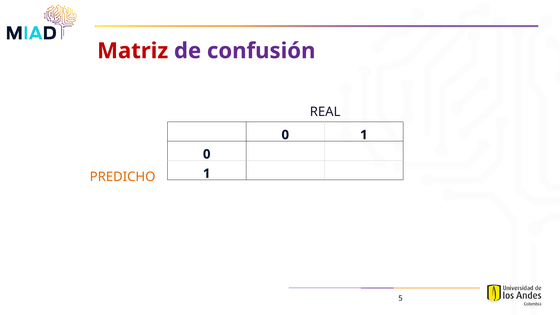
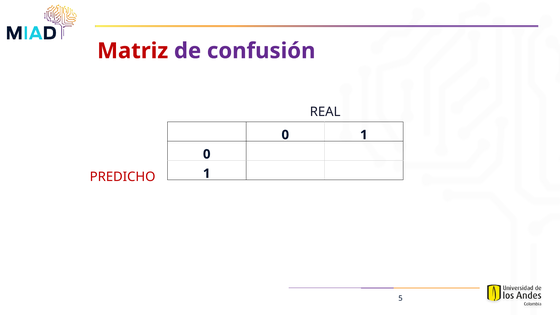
PREDICHO colour: orange -> red
